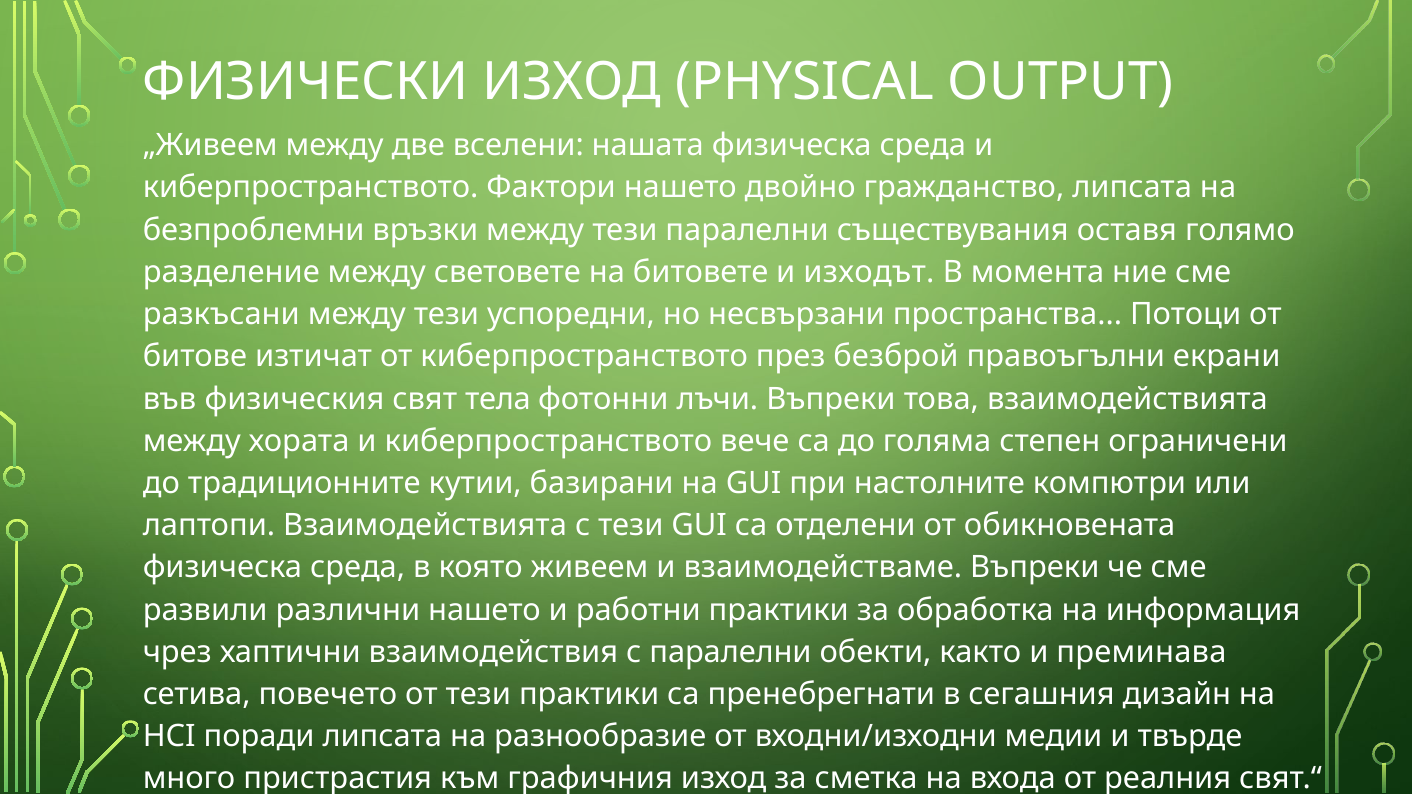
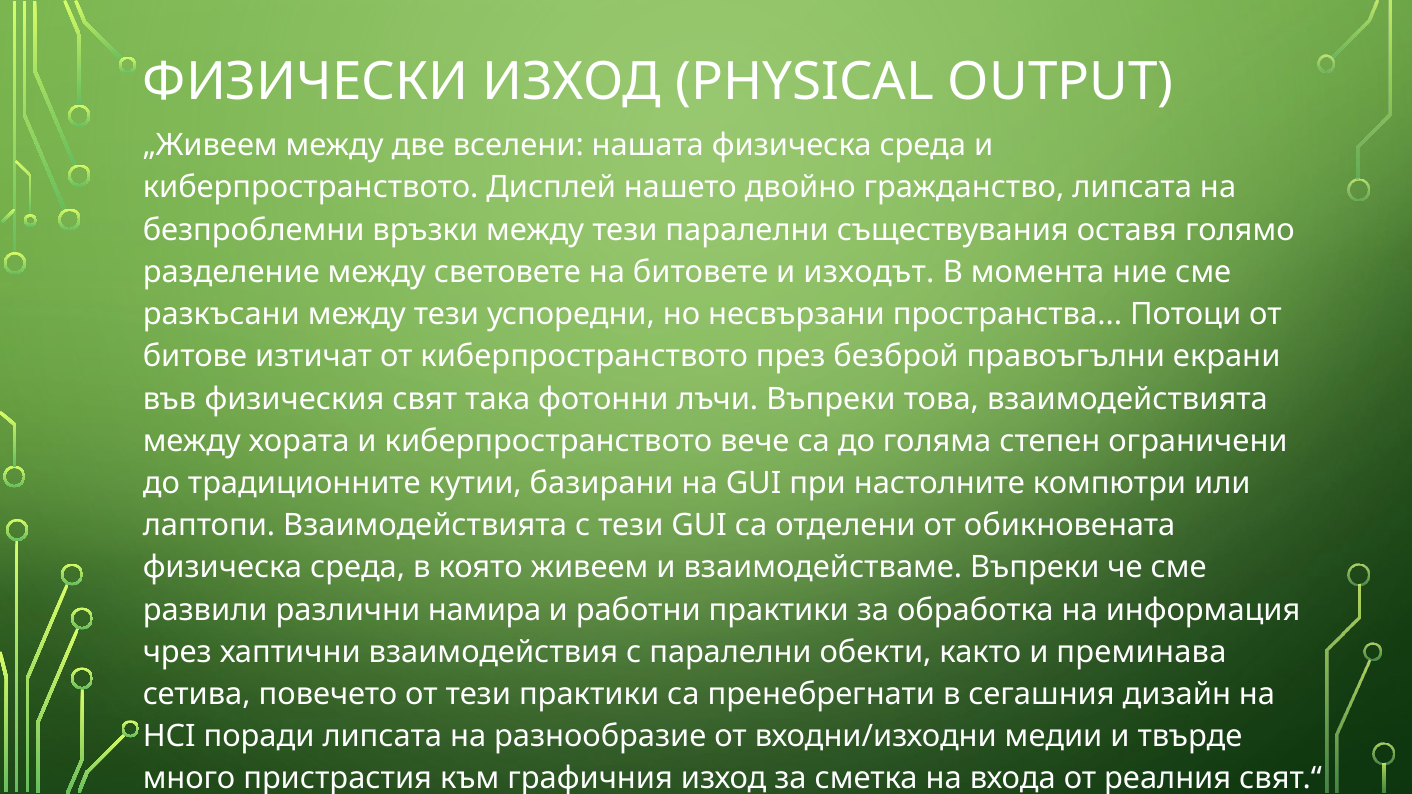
Фактори: Фактори -> Дисплей
тела: тела -> така
различни нашето: нашето -> намира
